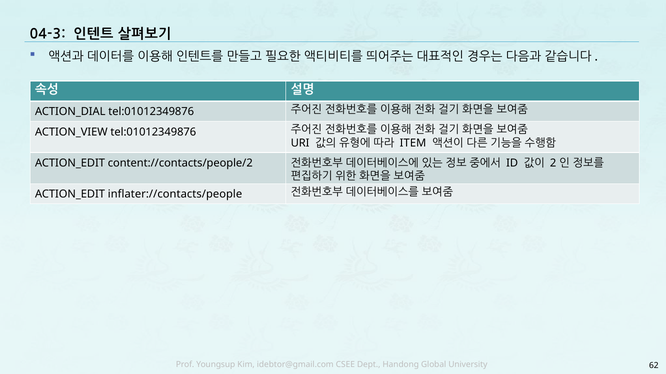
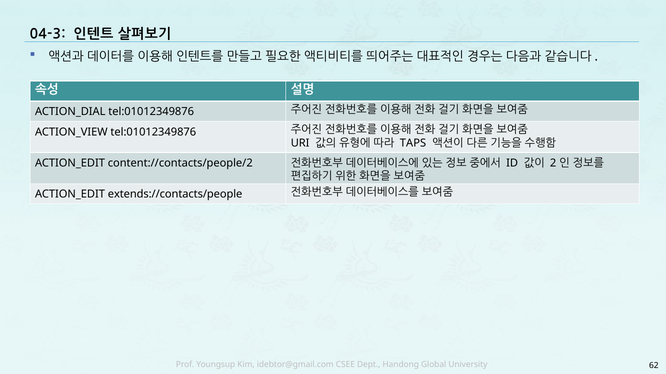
ITEM: ITEM -> TAPS
inflater://contacts/people: inflater://contacts/people -> extends://contacts/people
